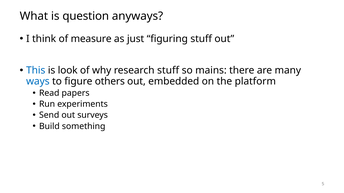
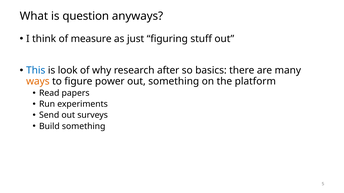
research stuff: stuff -> after
mains: mains -> basics
ways colour: blue -> orange
others: others -> power
out embedded: embedded -> something
